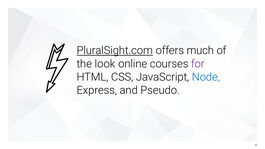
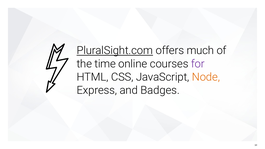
look: look -> time
Node colour: blue -> orange
Pseudo: Pseudo -> Badges
